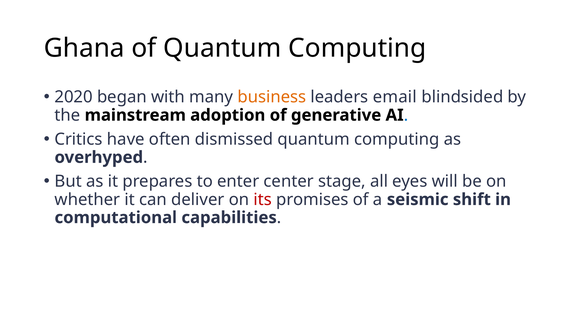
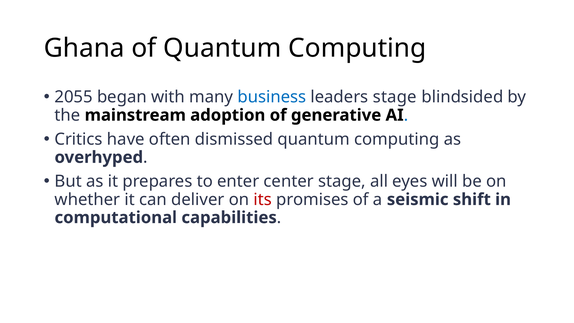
2020: 2020 -> 2055
business colour: orange -> blue
leaders email: email -> stage
